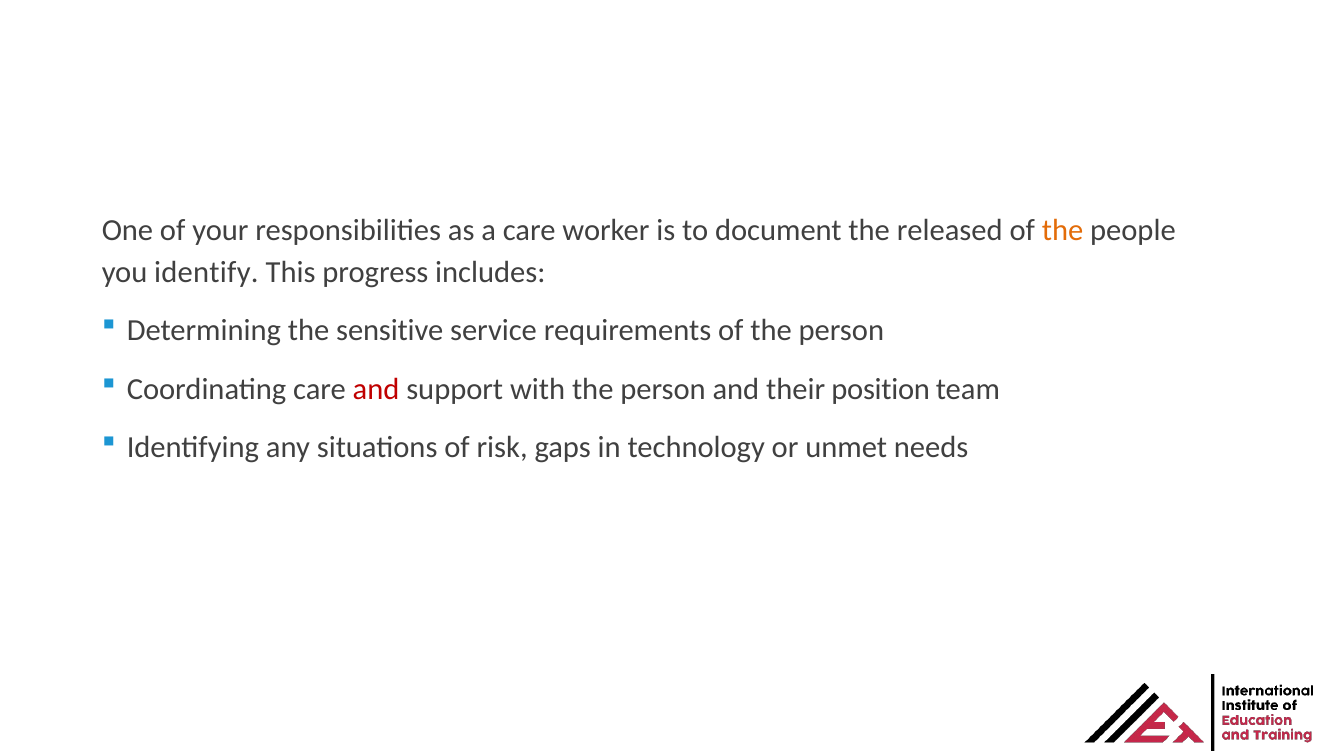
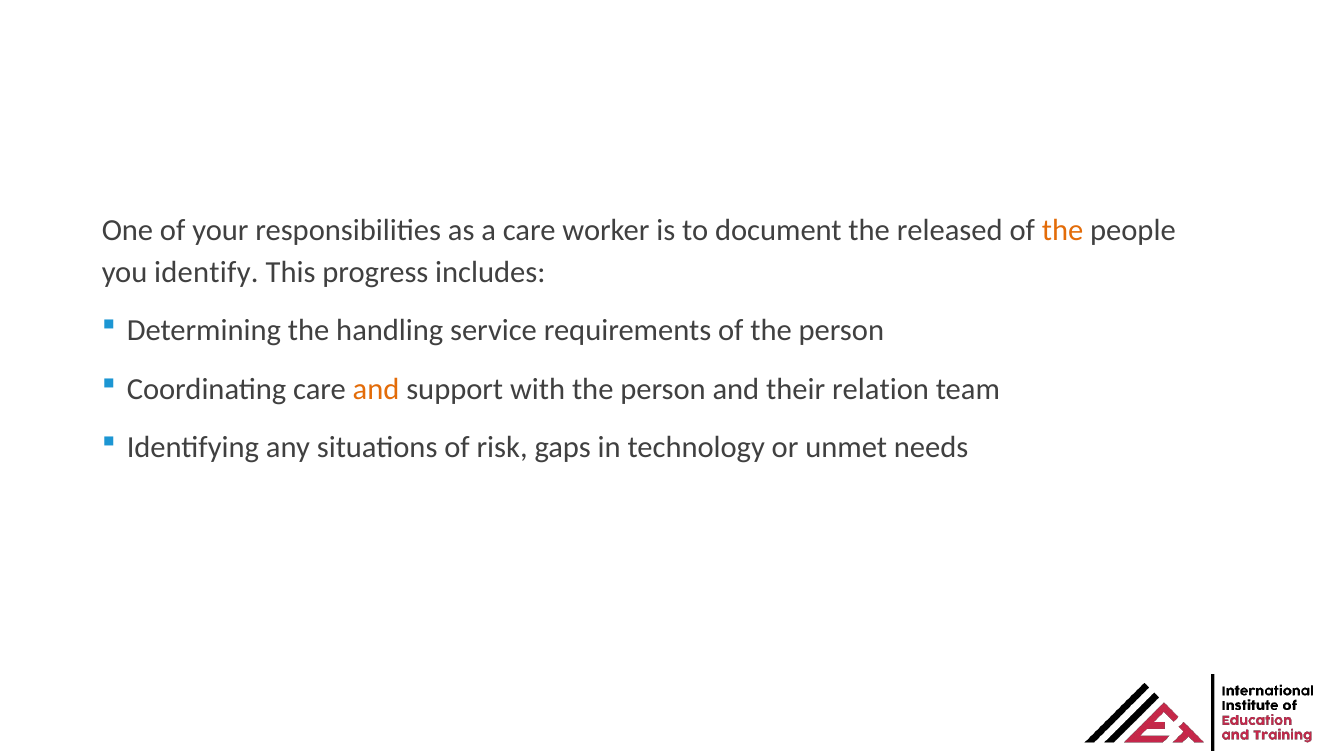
sensitive: sensitive -> handling
and at (376, 389) colour: red -> orange
position: position -> relation
